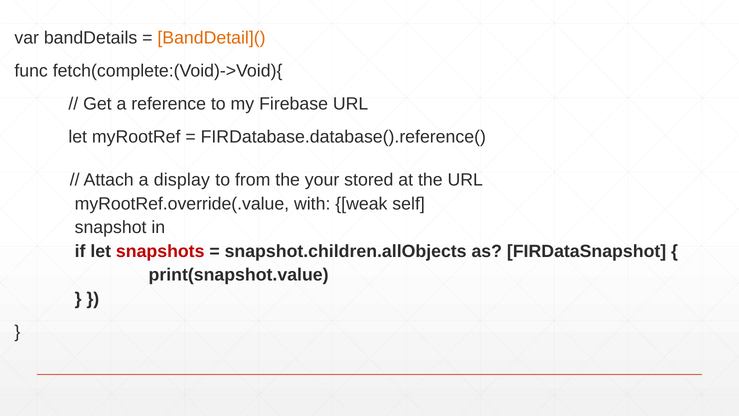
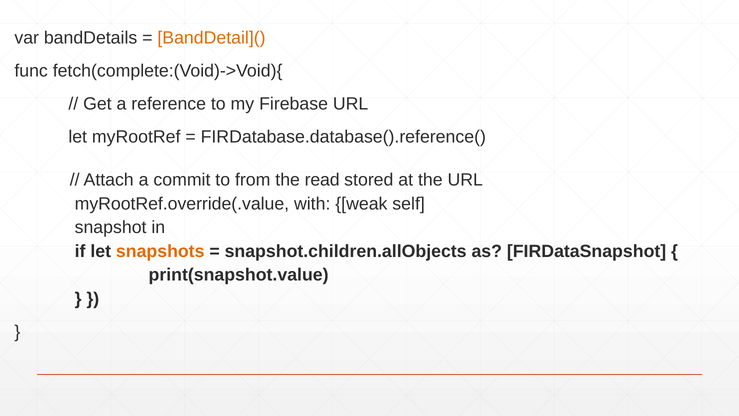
display: display -> commit
your: your -> read
snapshots colour: red -> orange
